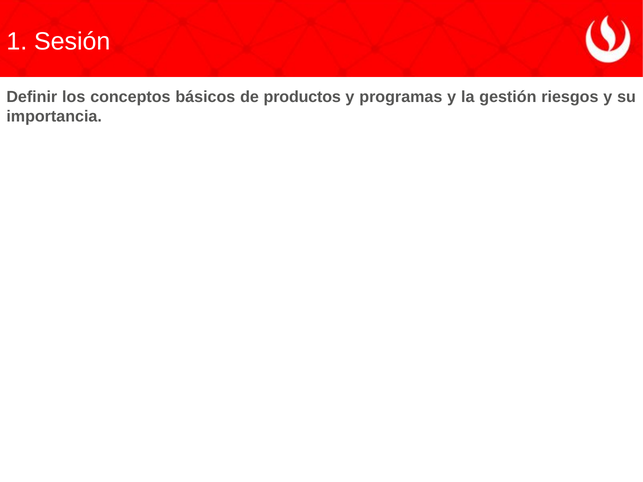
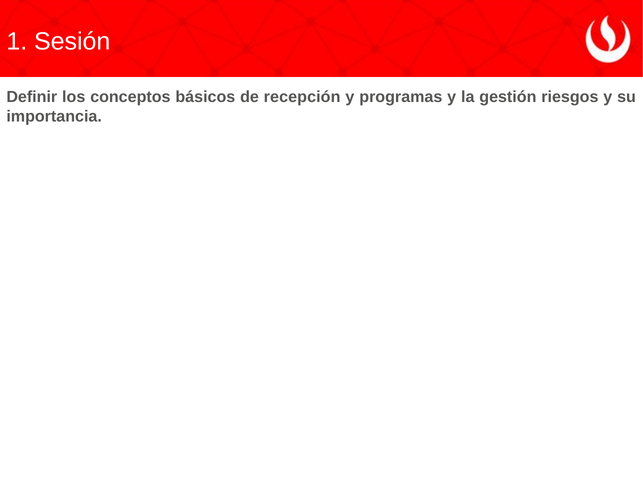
productos: productos -> recepción
